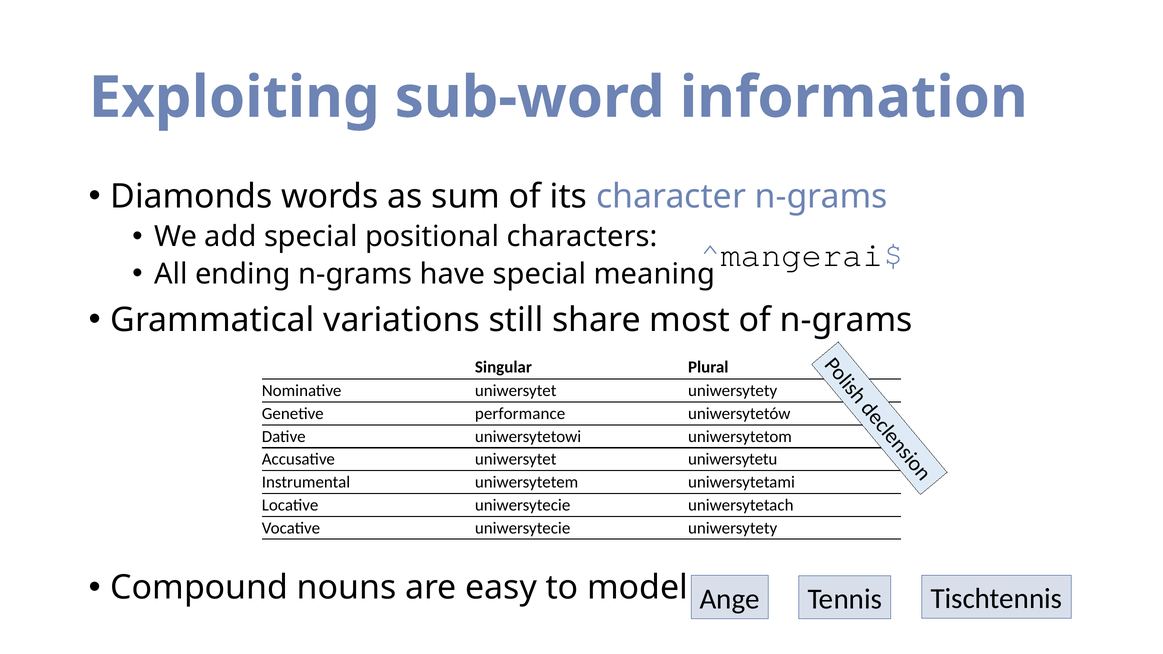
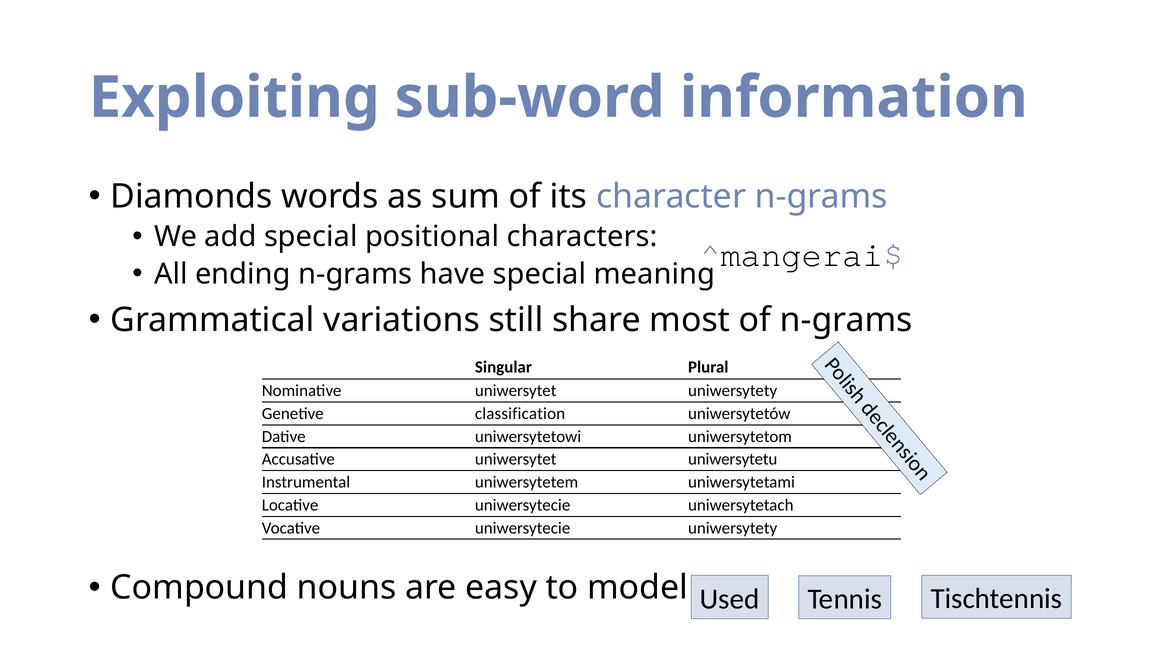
performance: performance -> classification
Ange: Ange -> Used
